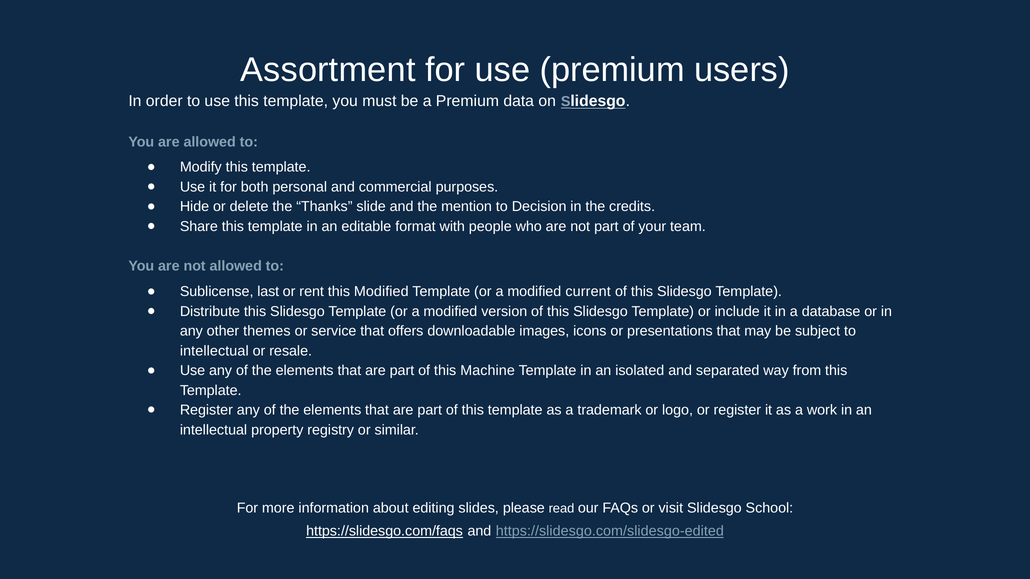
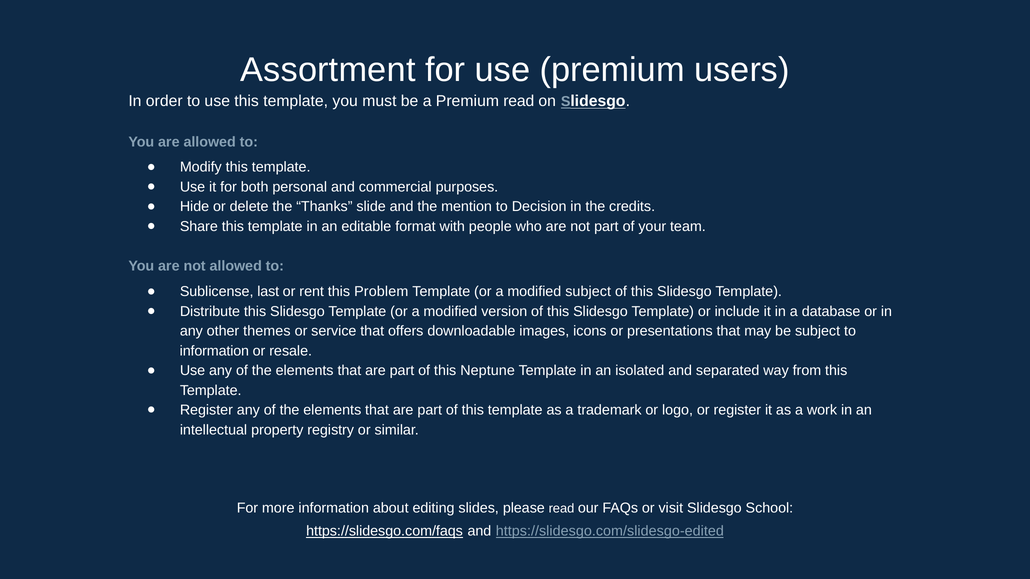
Premium data: data -> read
this Modified: Modified -> Problem
modified current: current -> subject
intellectual at (214, 351): intellectual -> information
Machine: Machine -> Neptune
